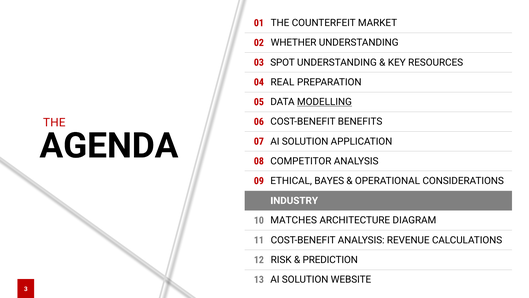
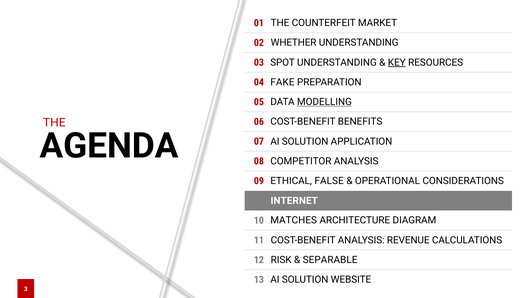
KEY underline: none -> present
REAL: REAL -> FAKE
BAYES: BAYES -> FALSE
INDUSTRY: INDUSTRY -> INTERNET
PREDICTION: PREDICTION -> SEPARABLE
